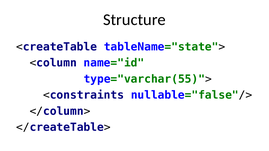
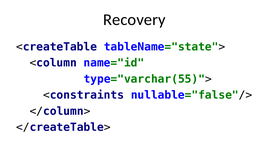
Structure: Structure -> Recovery
